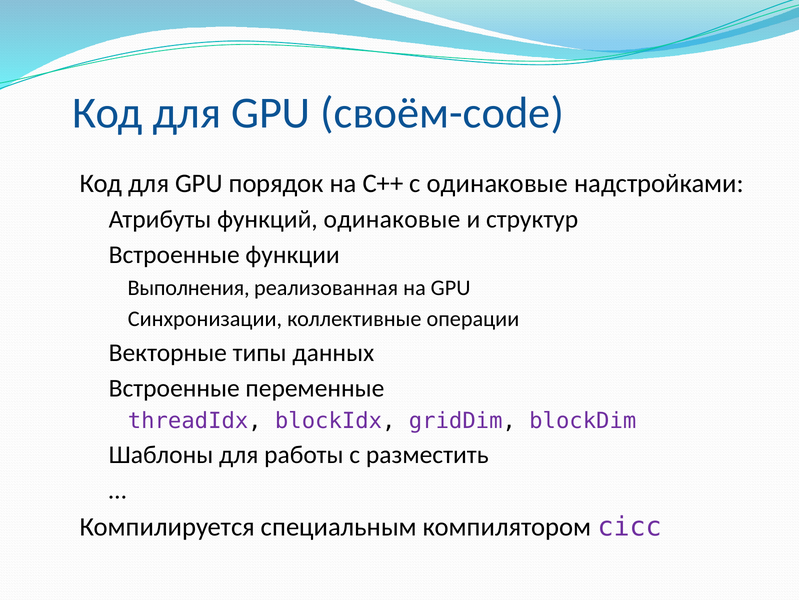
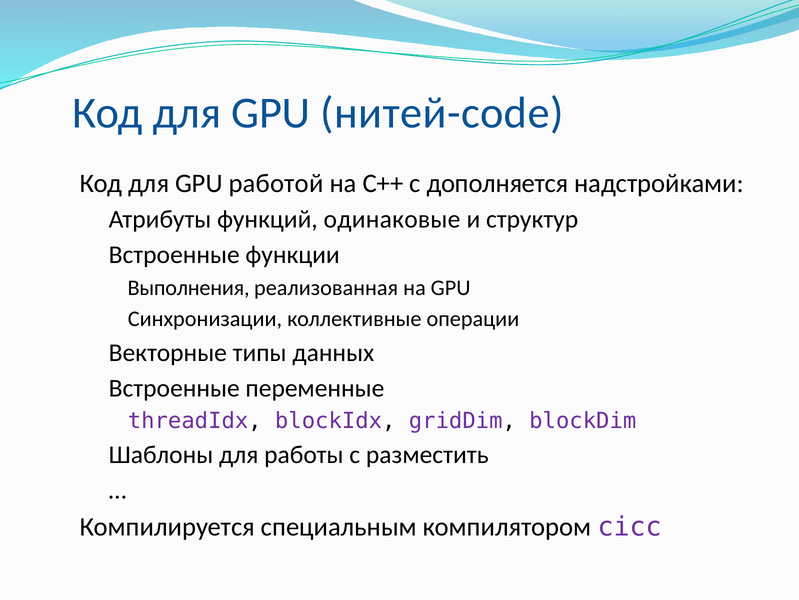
своём-code: своём-code -> нитей-code
порядок: порядок -> работой
с одинаковые: одинаковые -> дополняется
